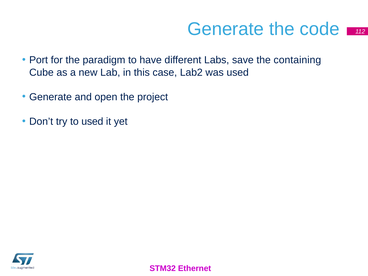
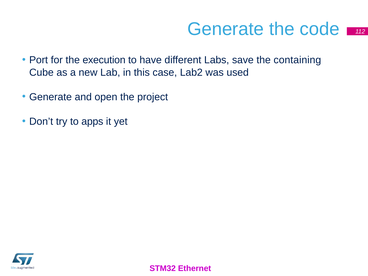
paradigm: paradigm -> execution
to used: used -> apps
